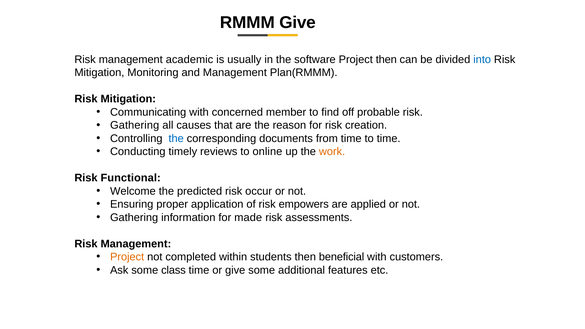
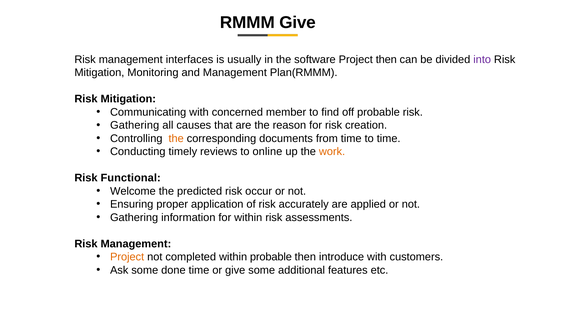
academic: academic -> interfaces
into colour: blue -> purple
the at (176, 138) colour: blue -> orange
empowers: empowers -> accurately
for made: made -> within
within students: students -> probable
beneficial: beneficial -> introduce
class: class -> done
